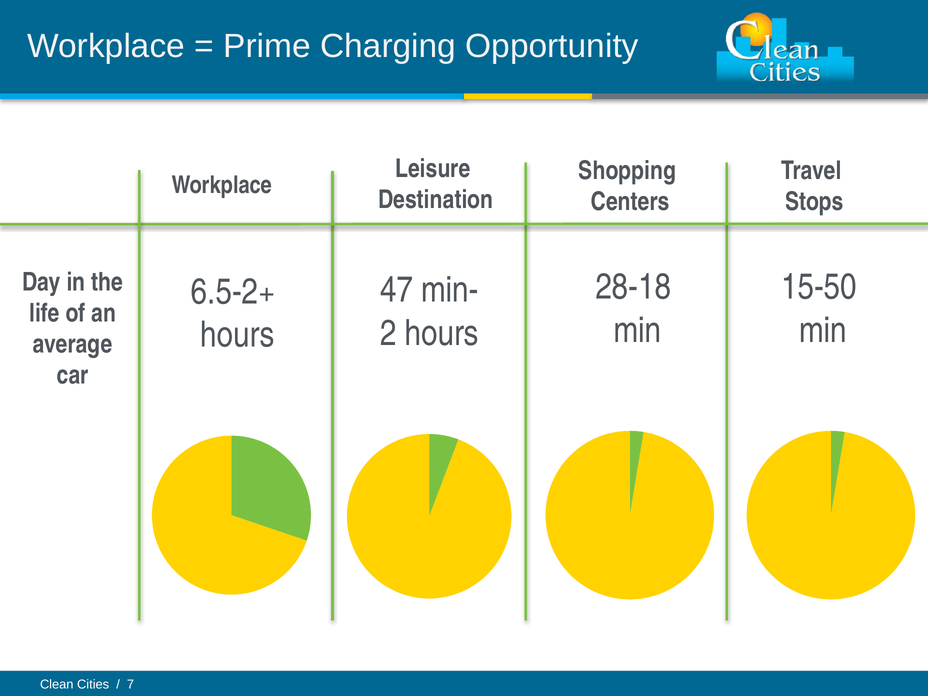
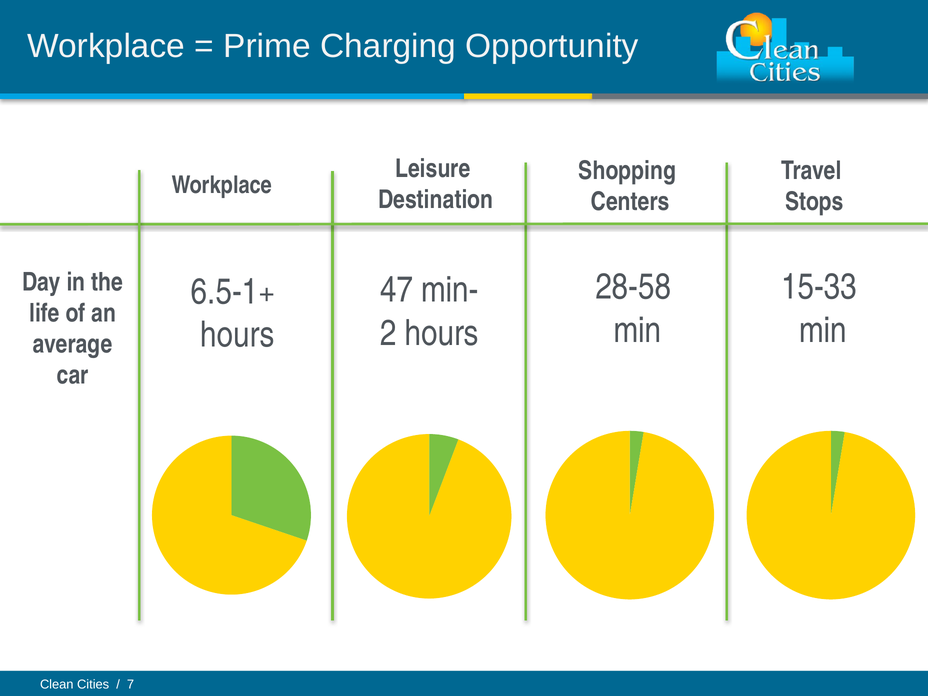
28-18: 28-18 -> 28-58
15-50: 15-50 -> 15-33
6.5-2+: 6.5-2+ -> 6.5-1+
